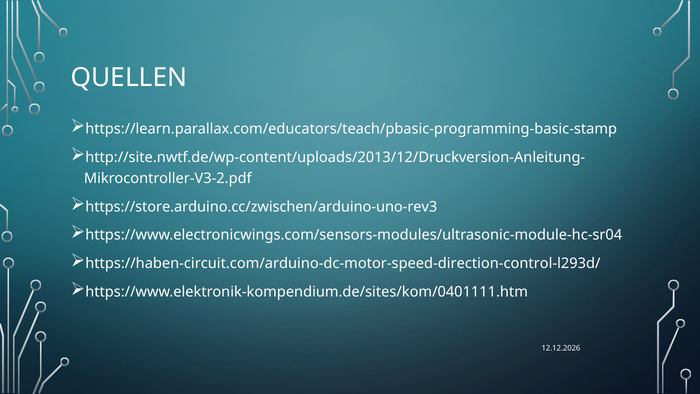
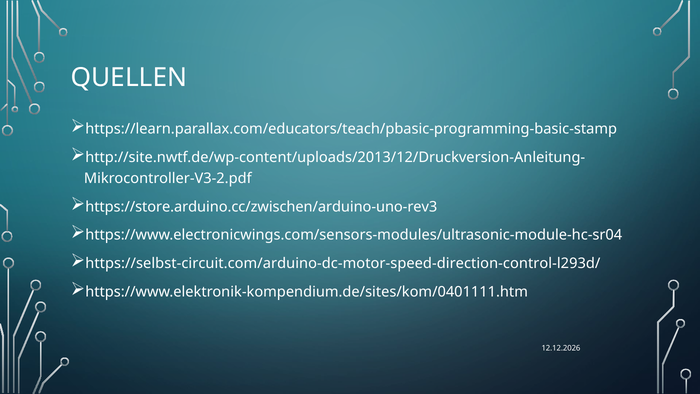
https://haben-circuit.com/arduino-dc-motor-speed-direction-control-l293d/: https://haben-circuit.com/arduino-dc-motor-speed-direction-control-l293d/ -> https://selbst-circuit.com/arduino-dc-motor-speed-direction-control-l293d/
